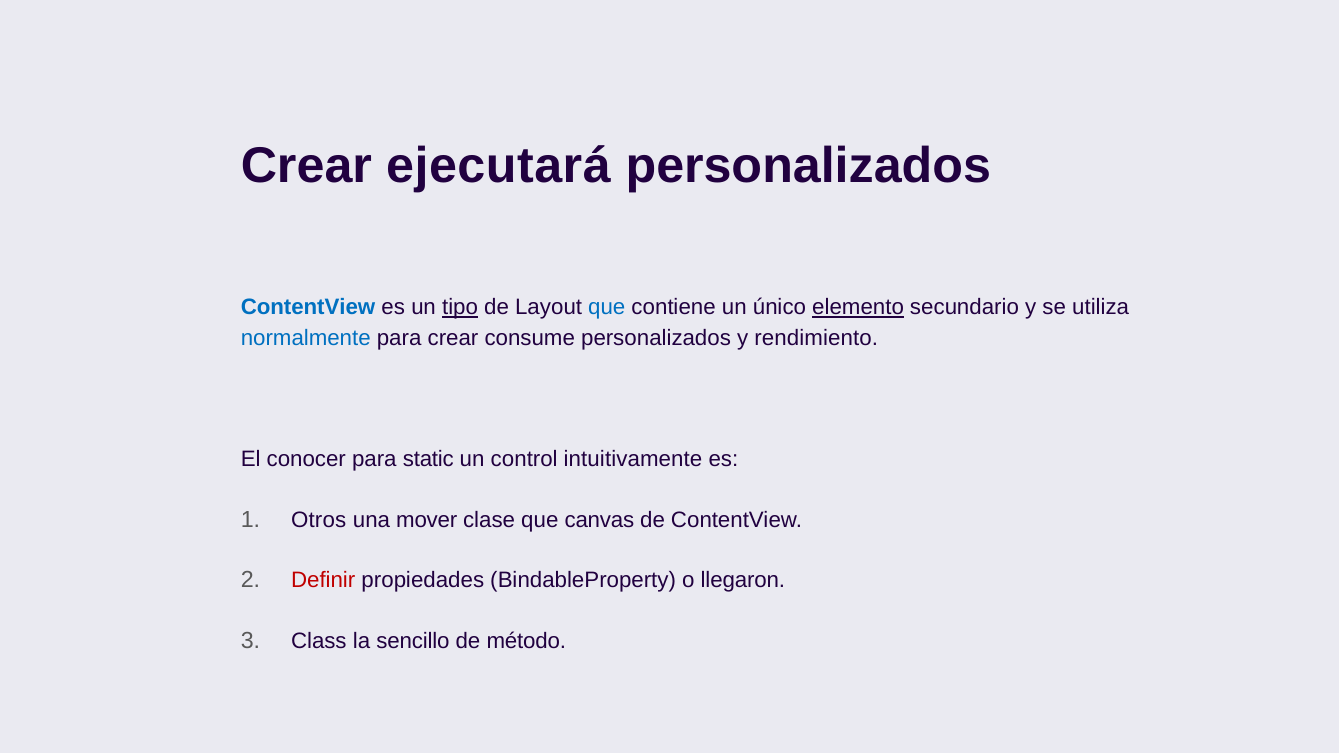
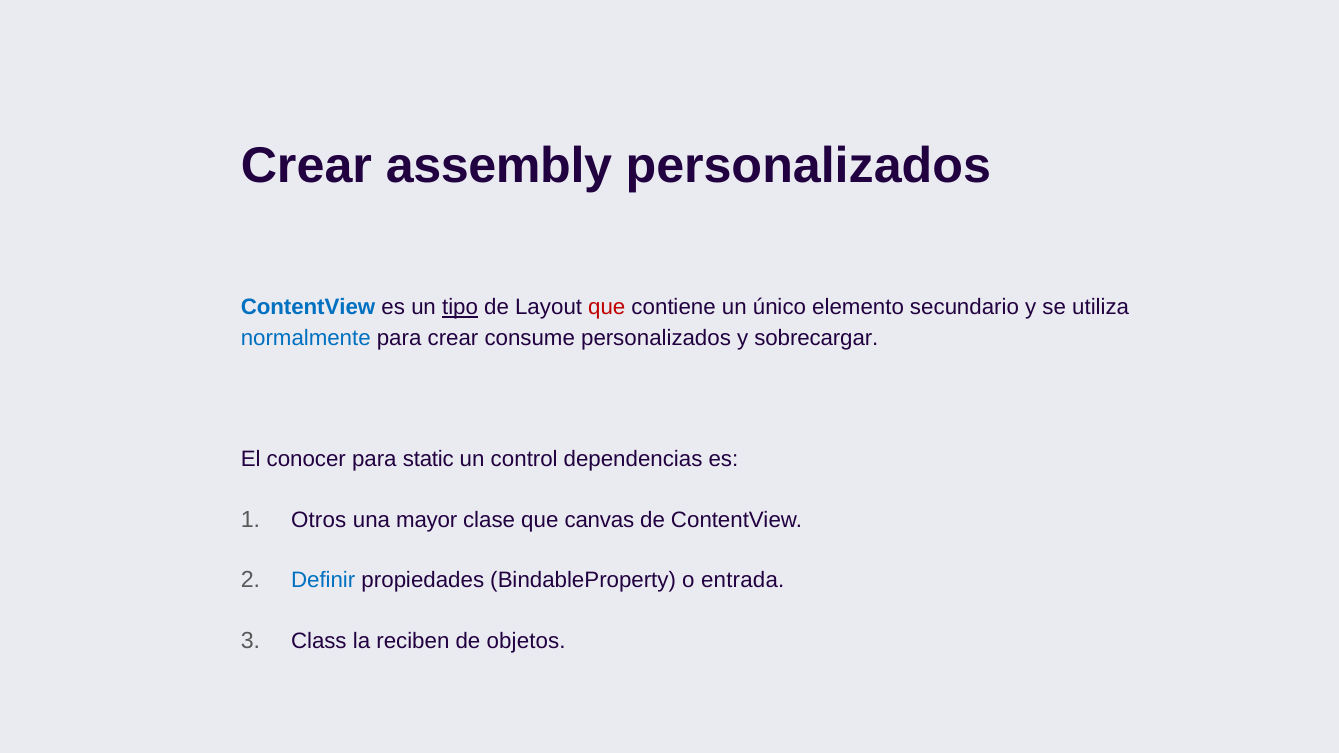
ejecutará: ejecutará -> assembly
que at (607, 308) colour: blue -> red
elemento underline: present -> none
rendimiento: rendimiento -> sobrecargar
intuitivamente: intuitivamente -> dependencias
mover: mover -> mayor
Definir colour: red -> blue
llegaron: llegaron -> entrada
sencillo: sencillo -> reciben
método: método -> objetos
